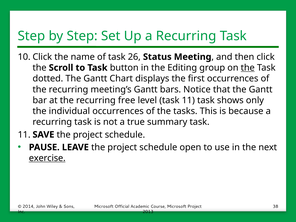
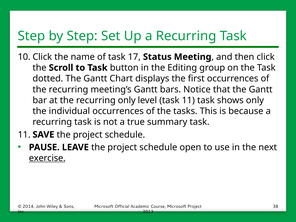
26: 26 -> 17
the at (248, 68) underline: present -> none
recurring free: free -> only
